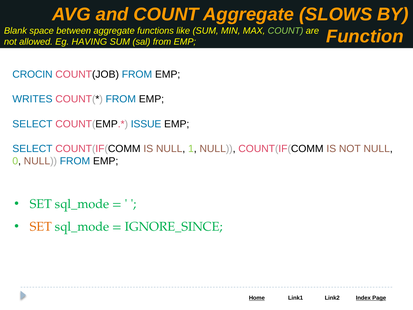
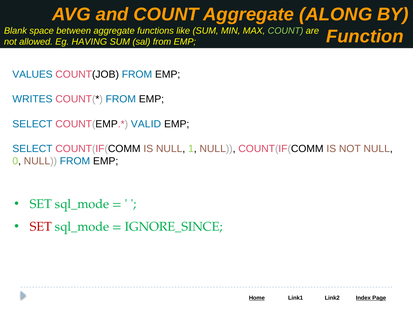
SLOWS: SLOWS -> ALONG
CROCIN: CROCIN -> VALUES
ISSUE: ISSUE -> VALID
SET at (41, 227) colour: orange -> red
